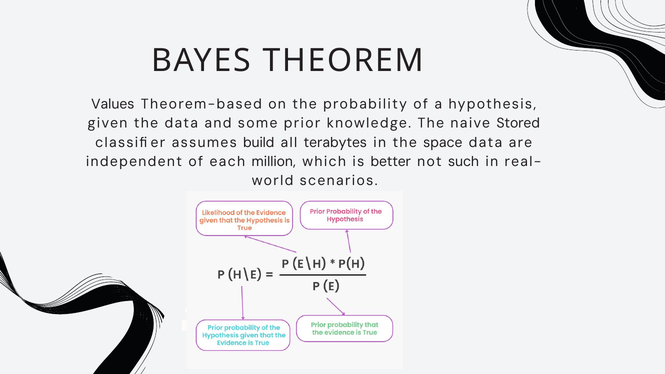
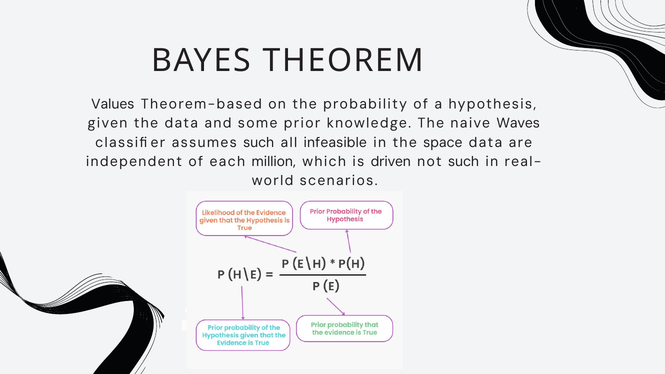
Stored: Stored -> Waves
assumes build: build -> such
terabytes: terabytes -> infeasible
better: better -> driven
